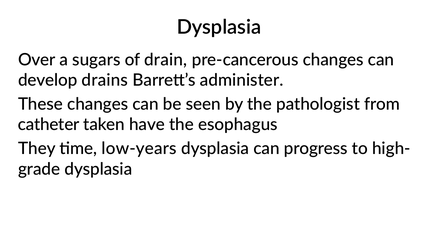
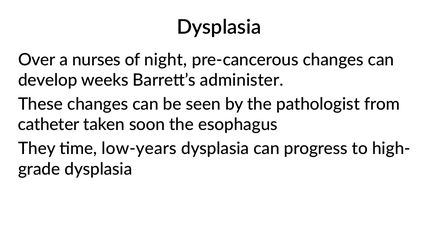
sugars: sugars -> nurses
drain: drain -> night
drains: drains -> weeks
have: have -> soon
